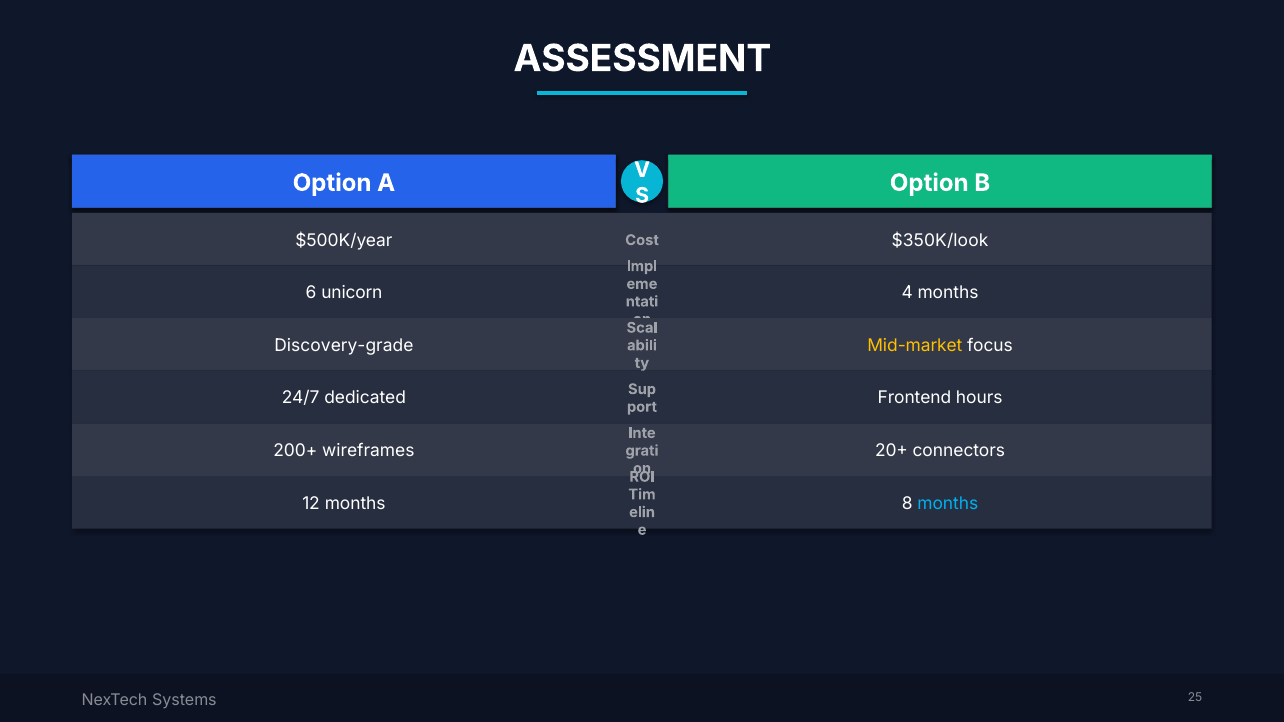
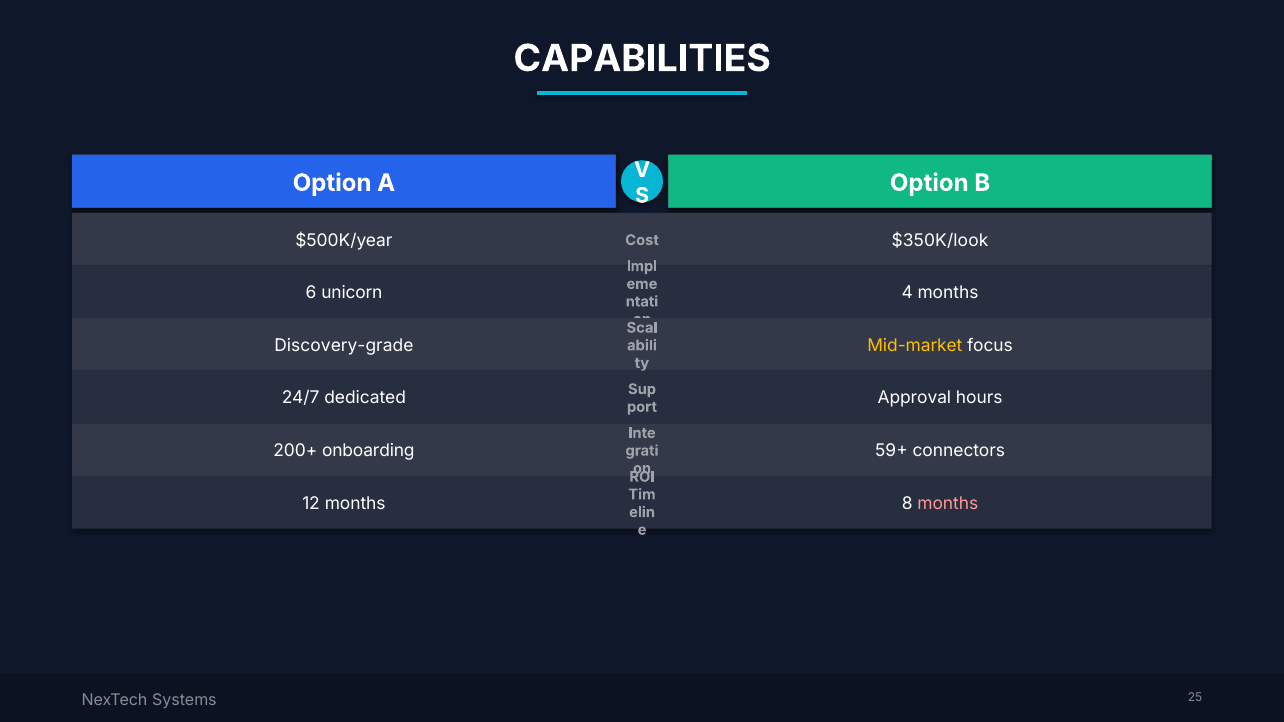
ASSESSMENT: ASSESSMENT -> CAPABILITIES
Frontend: Frontend -> Approval
wireframes: wireframes -> onboarding
20+: 20+ -> 59+
months at (948, 504) colour: light blue -> pink
